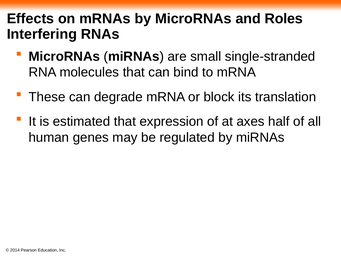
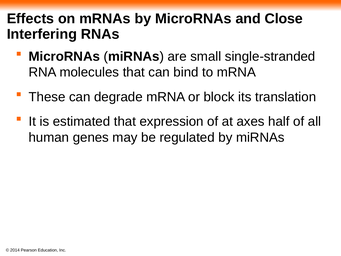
Roles: Roles -> Close
